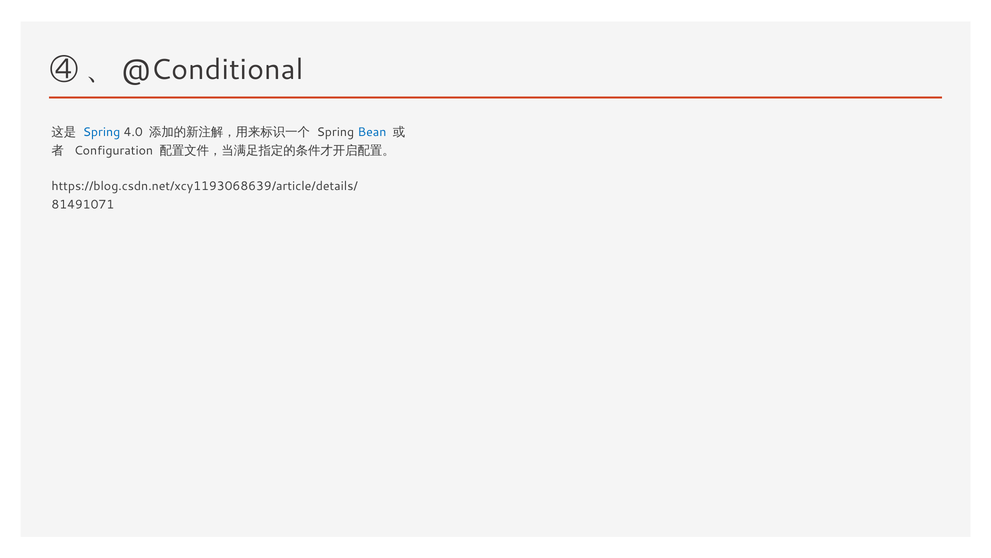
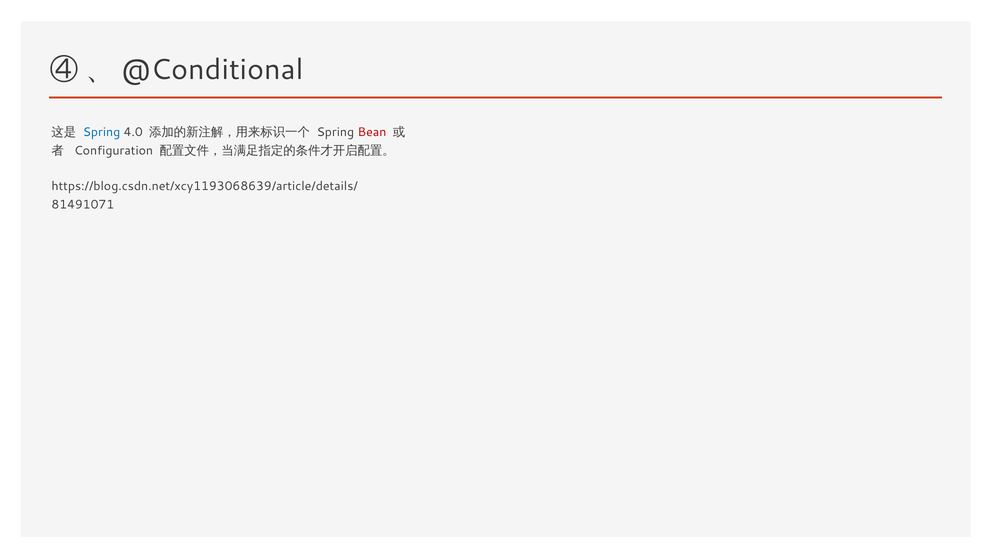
Bean colour: blue -> red
